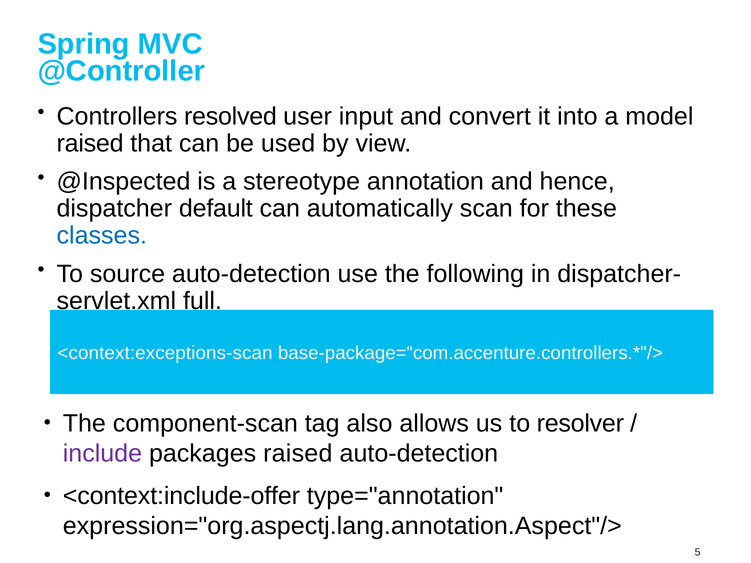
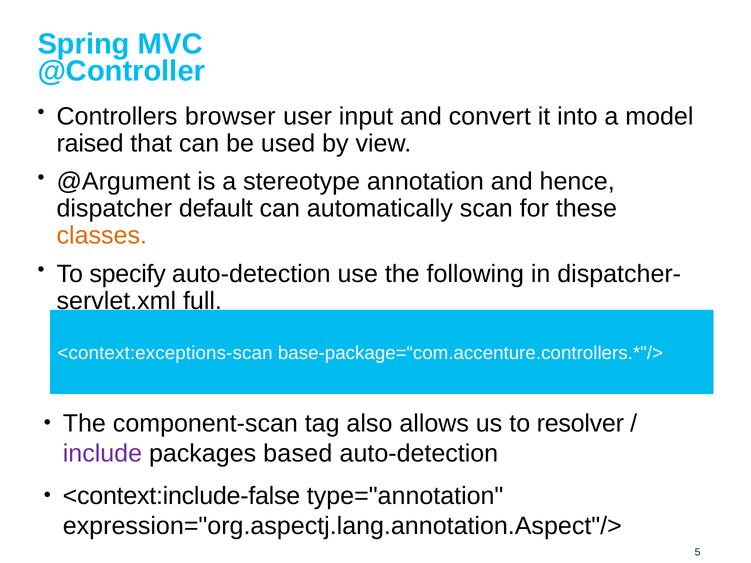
resolved: resolved -> browser
@Inspected: @Inspected -> @Argument
classes colour: blue -> orange
source: source -> specify
packages raised: raised -> based
<context:include-offer: <context:include-offer -> <context:include-false
